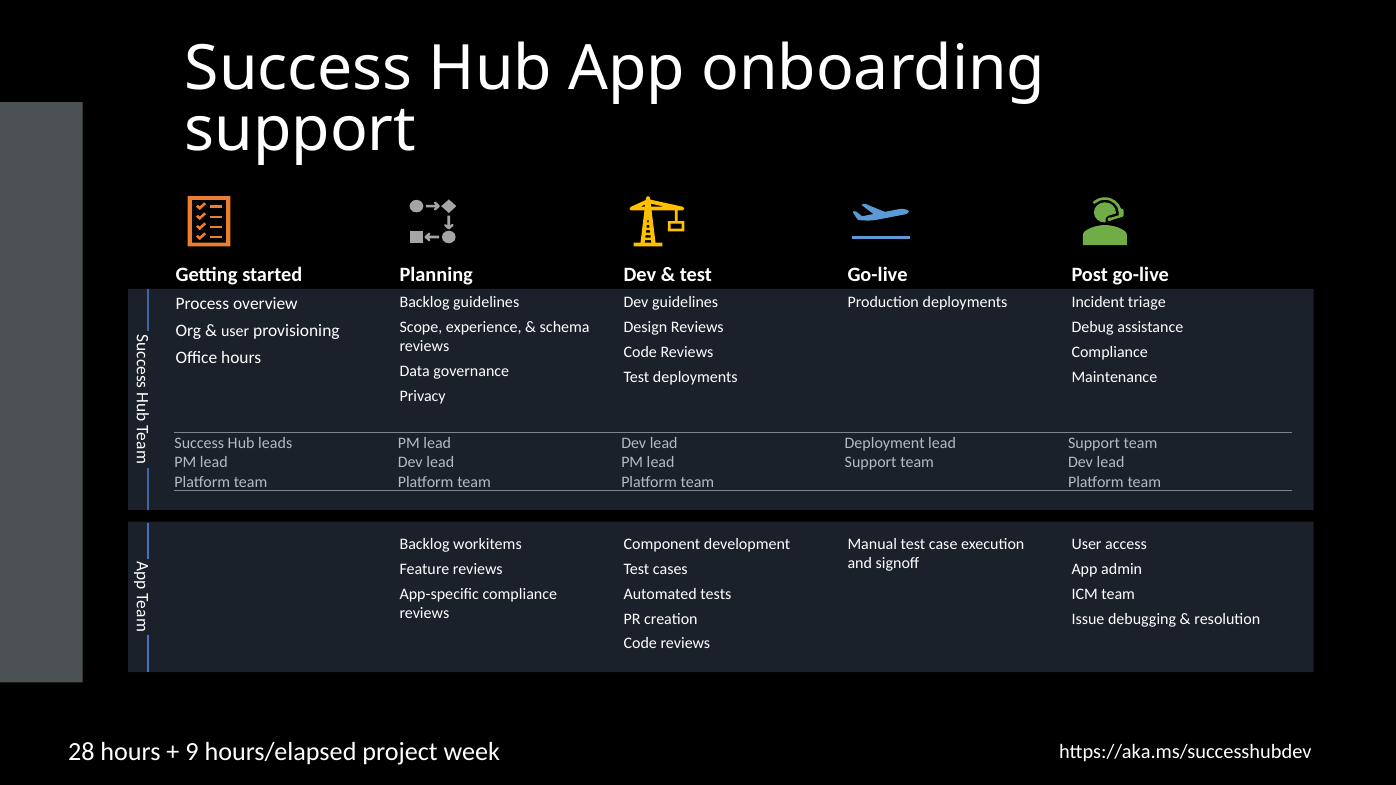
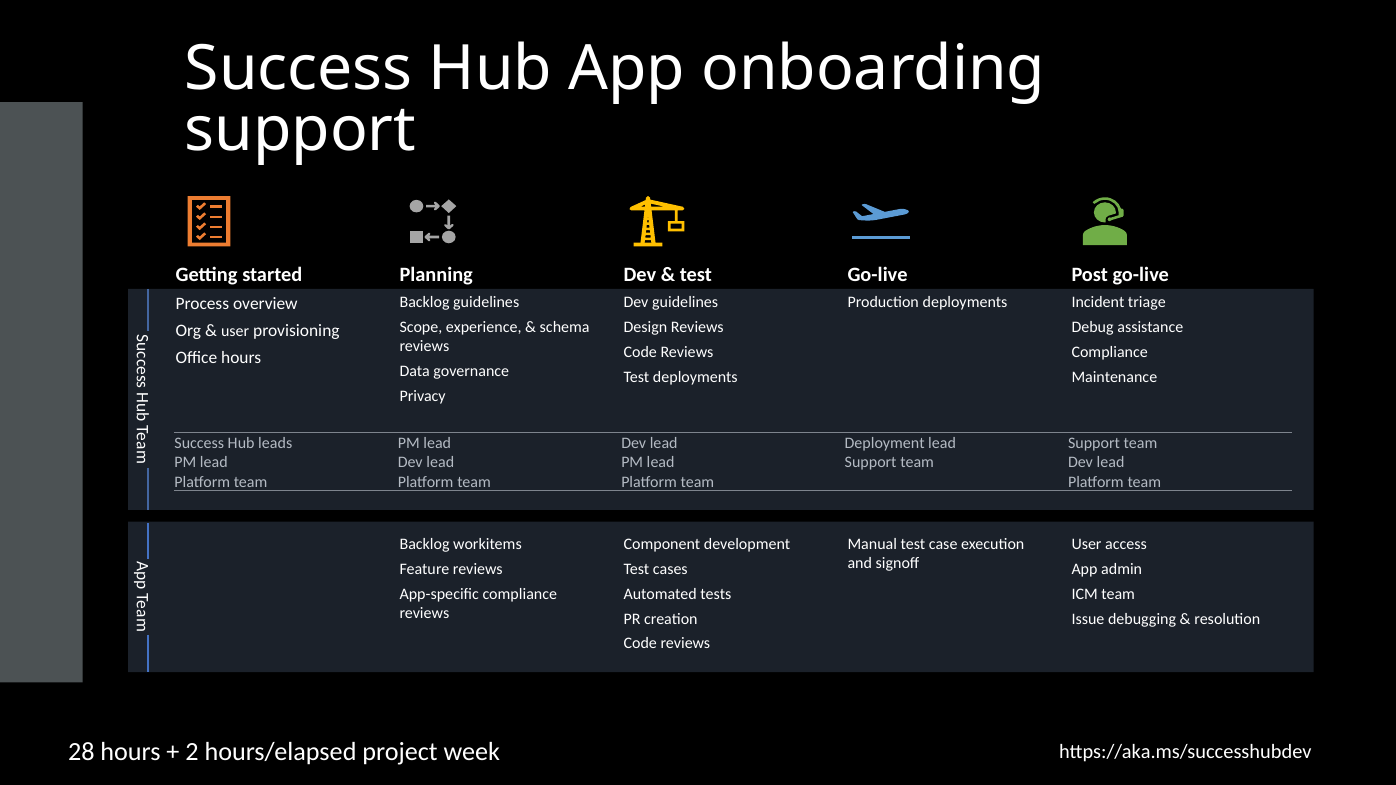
9: 9 -> 2
